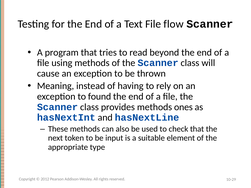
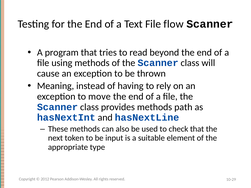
found: found -> move
ones: ones -> path
